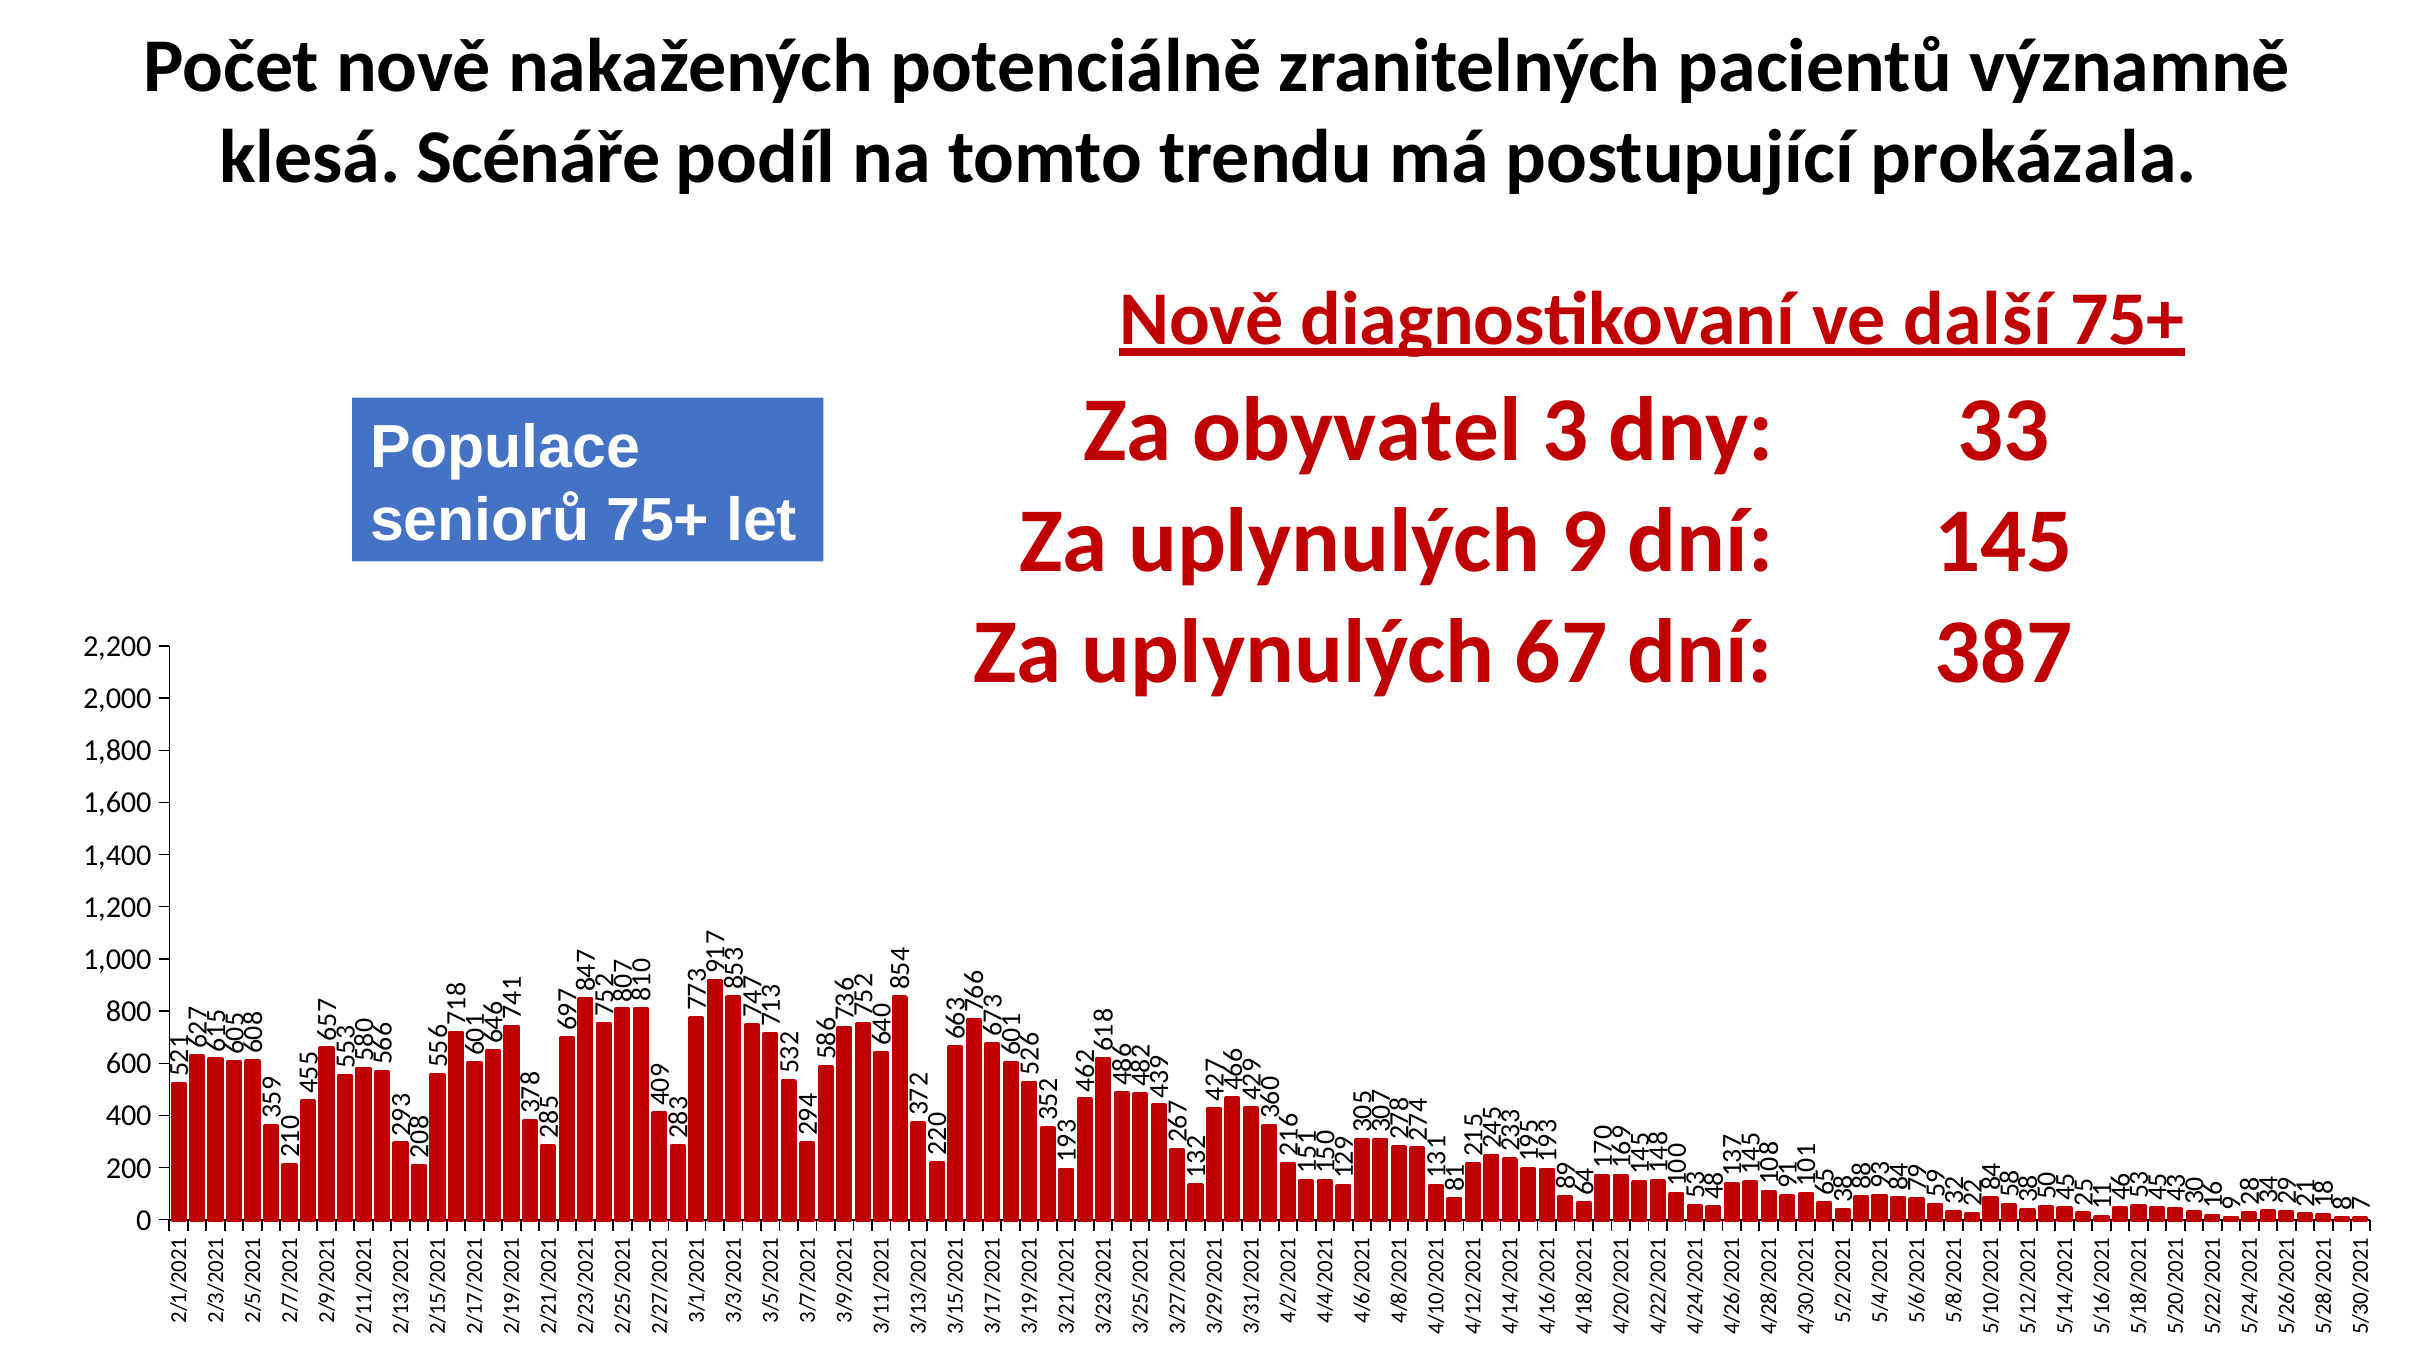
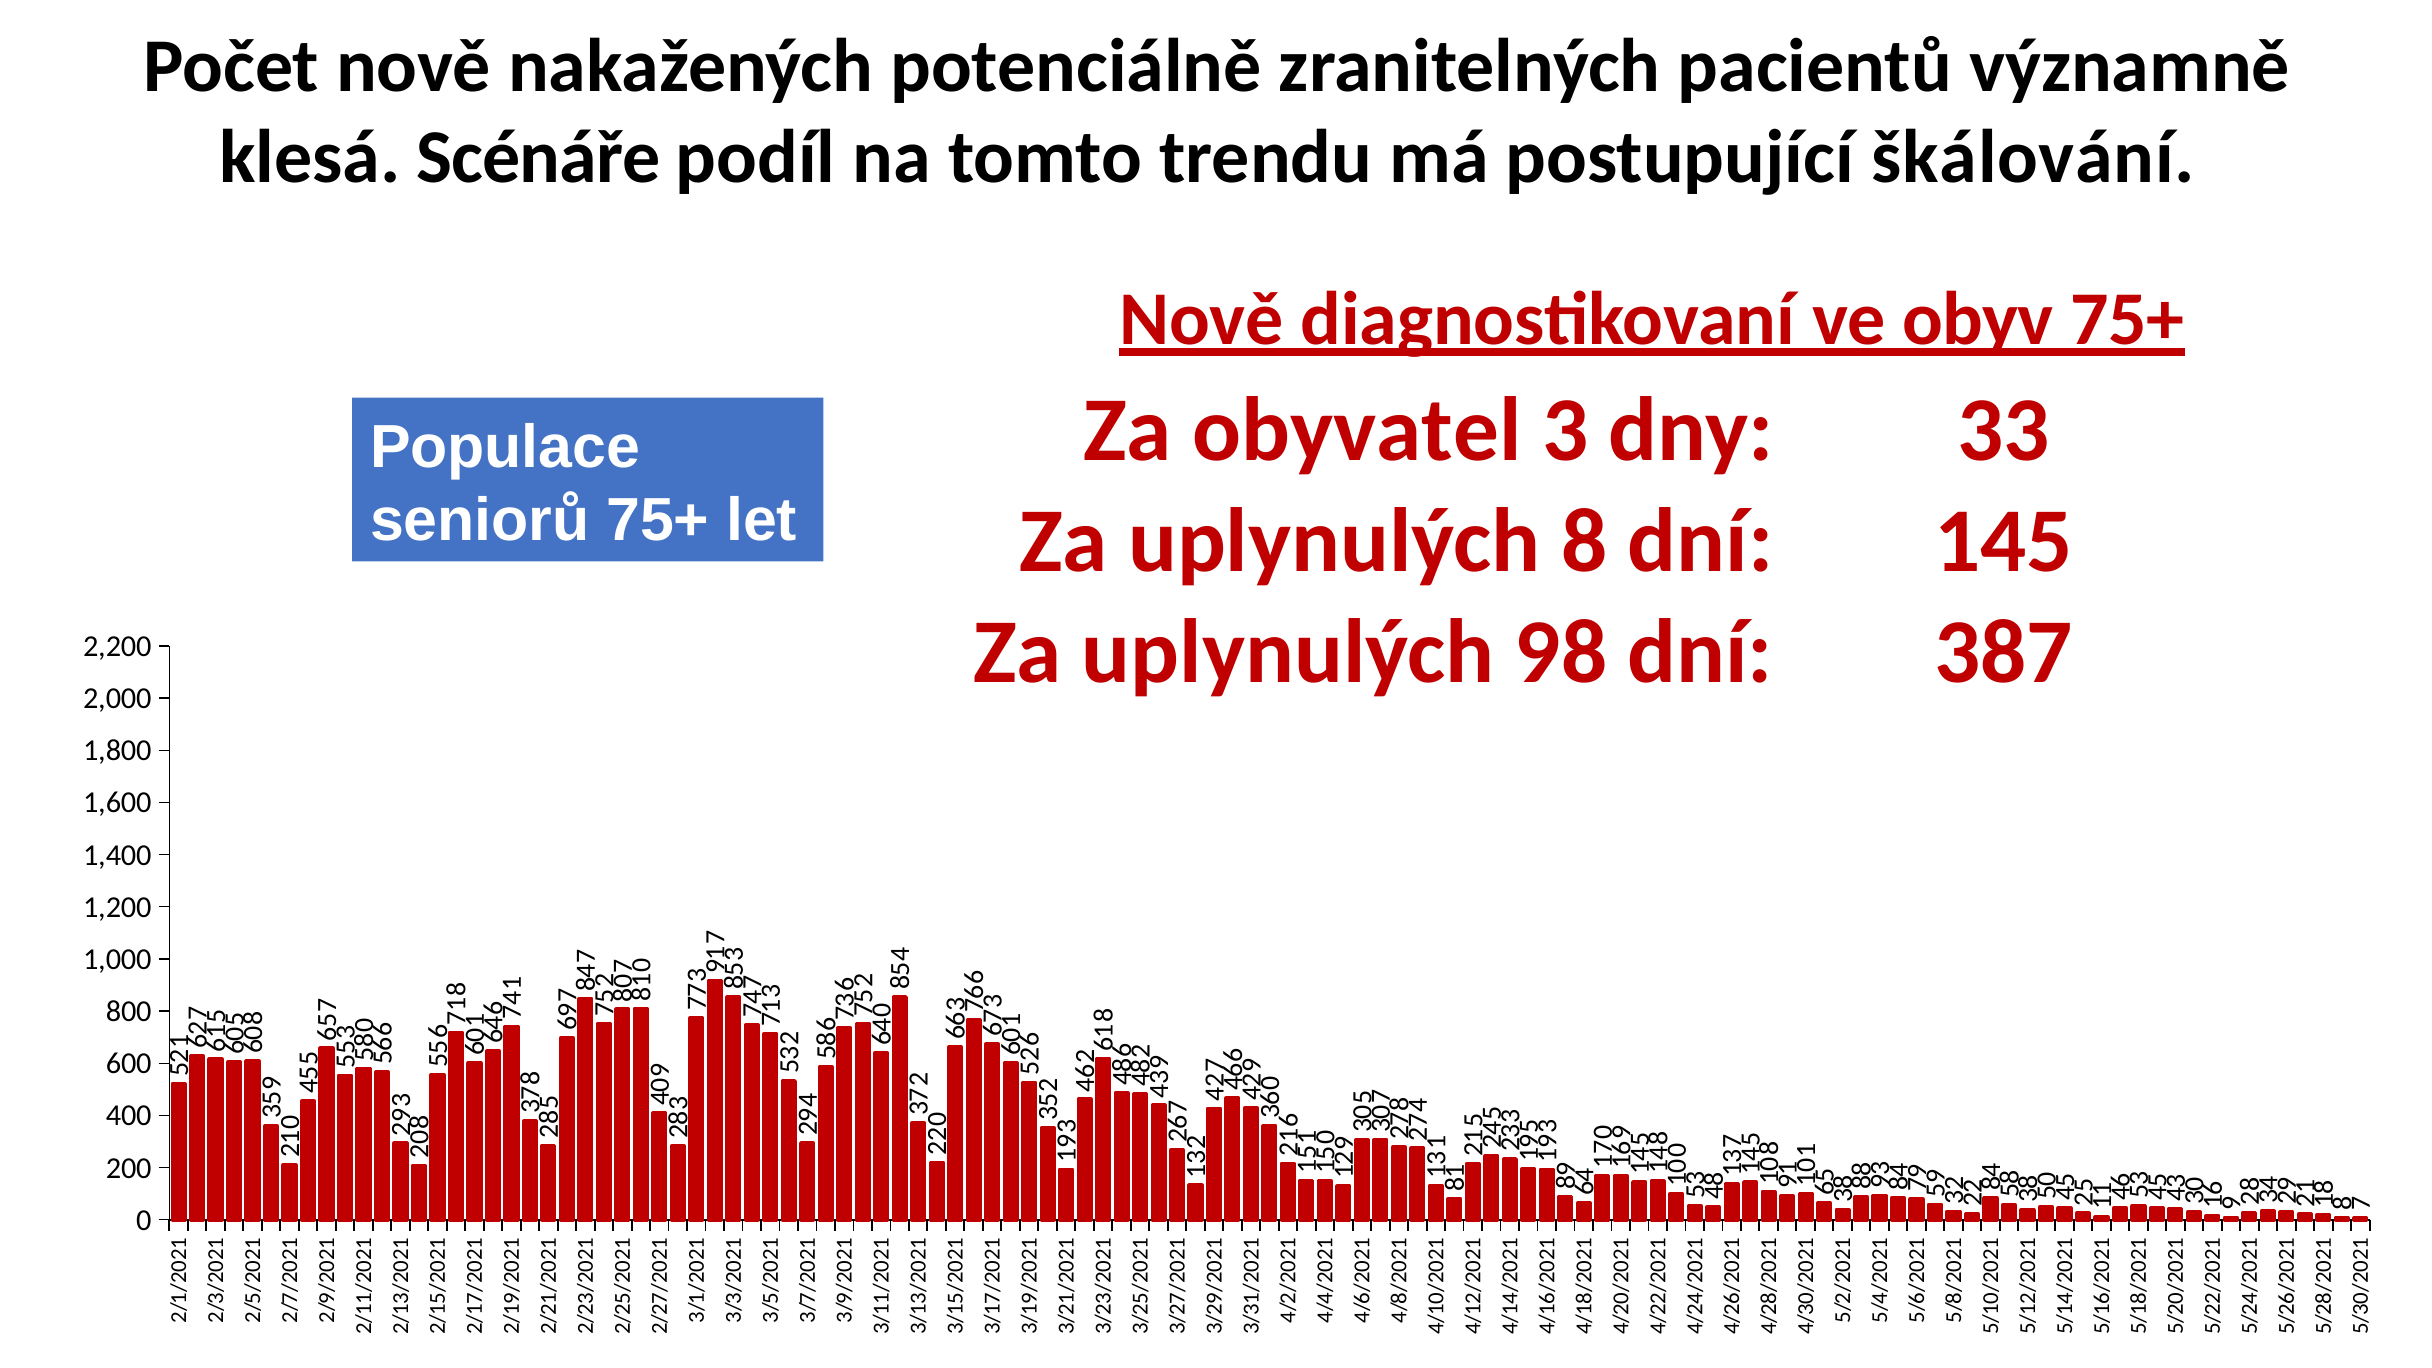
prokázala: prokázala -> škálování
další: další -> obyv
uplynulých 9: 9 -> 8
uplynulých 67: 67 -> 98
